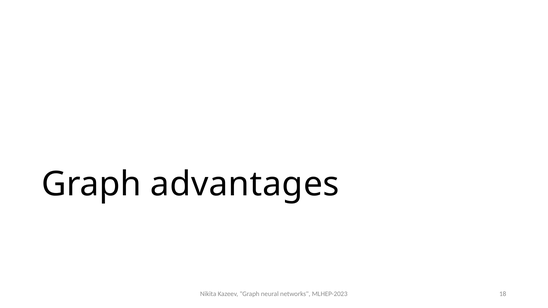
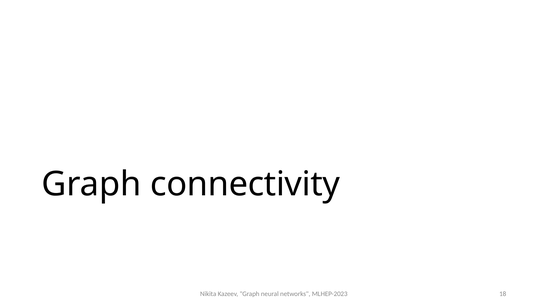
advantages: advantages -> connectivity
